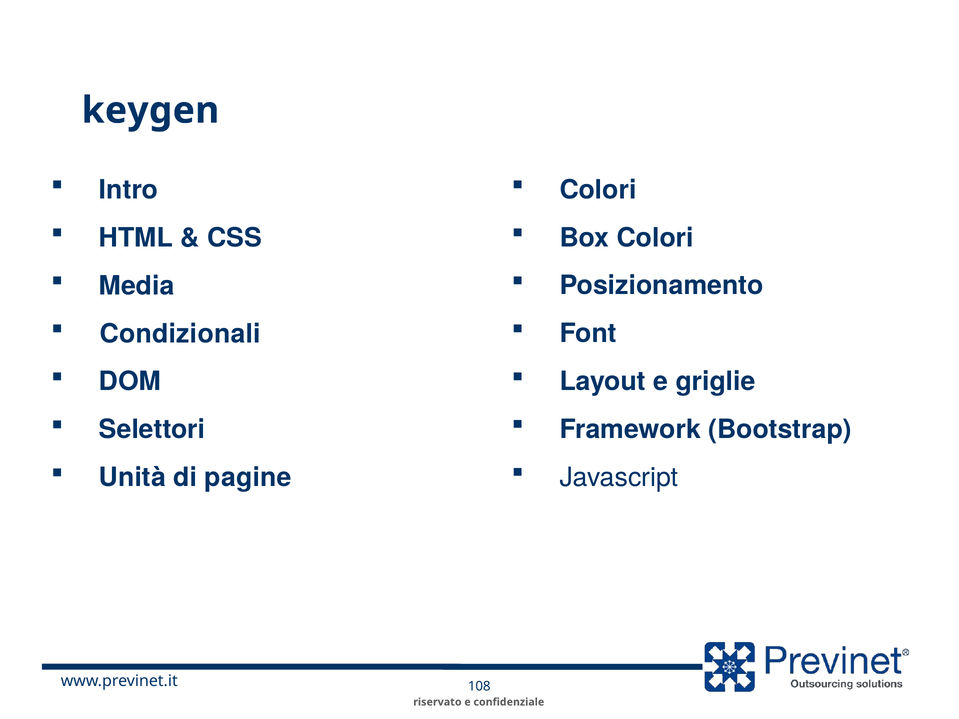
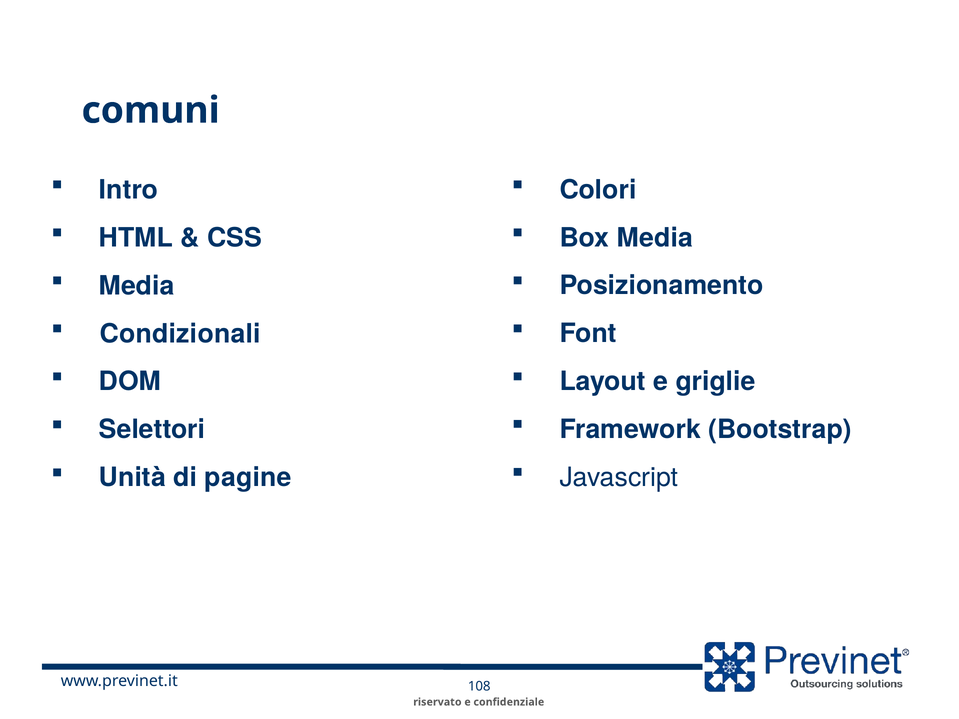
keygen: keygen -> comuni
Box Colori: Colori -> Media
